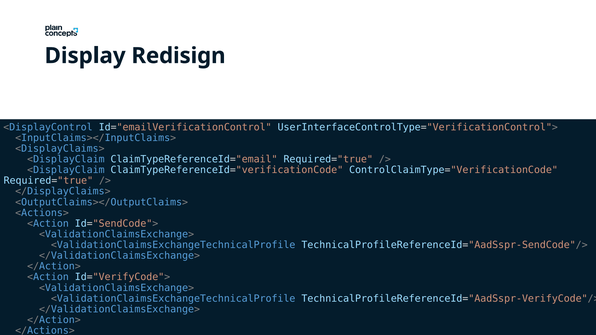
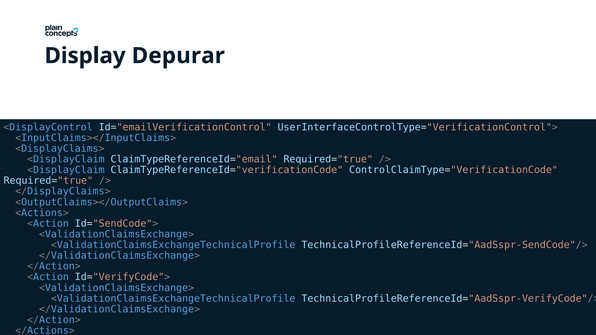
Redisign: Redisign -> Depurar
